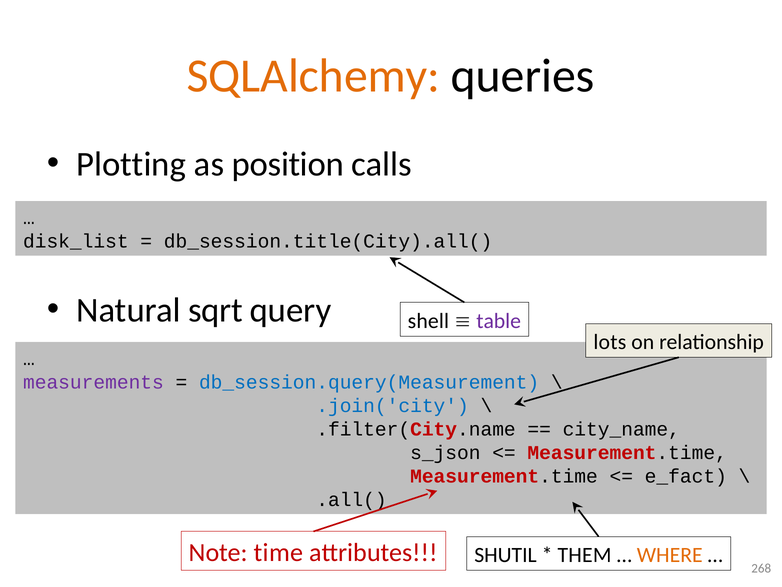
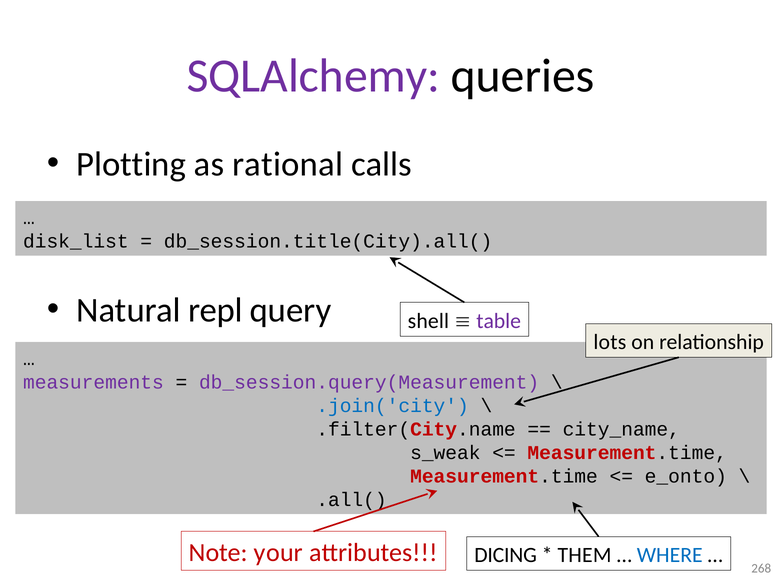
SQLAlchemy colour: orange -> purple
position: position -> rational
sqrt: sqrt -> repl
db_session.query(Measurement colour: blue -> purple
s_json: s_json -> s_weak
e_fact: e_fact -> e_onto
time: time -> your
SHUTIL: SHUTIL -> DICING
WHERE colour: orange -> blue
